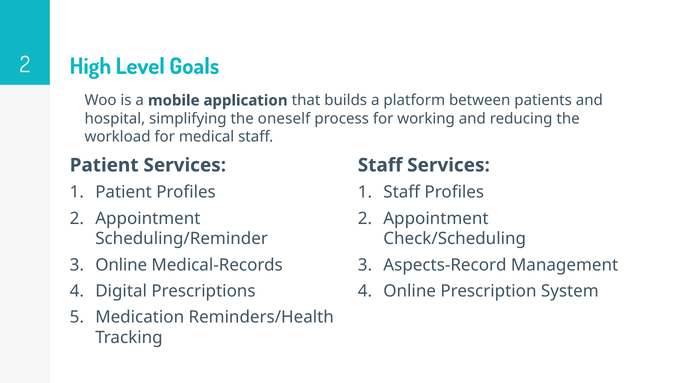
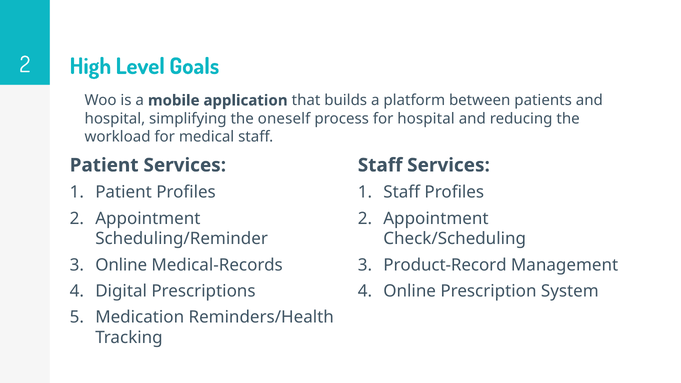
for working: working -> hospital
Aspects-Record: Aspects-Record -> Product-Record
